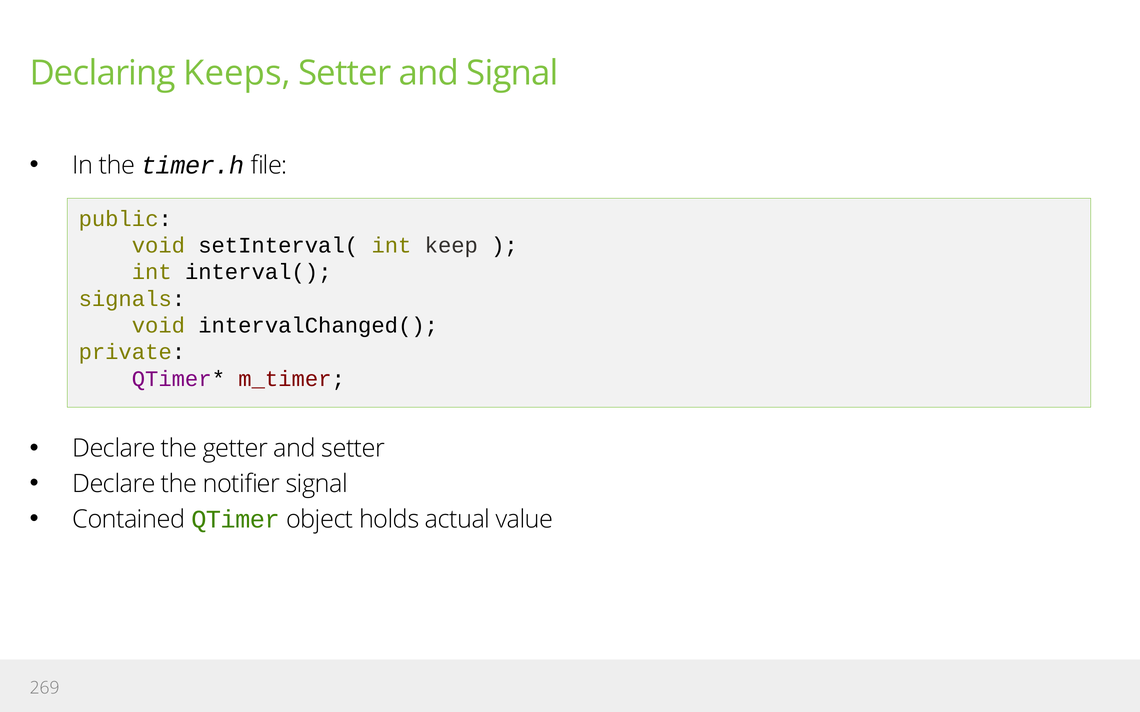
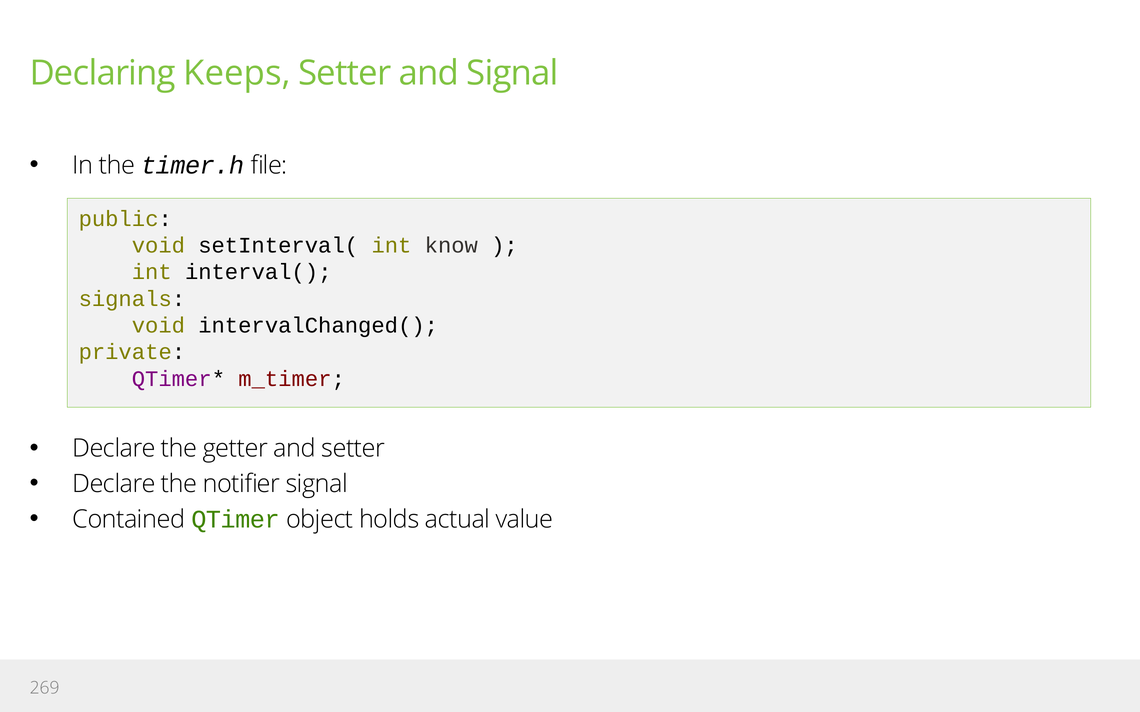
keep: keep -> know
